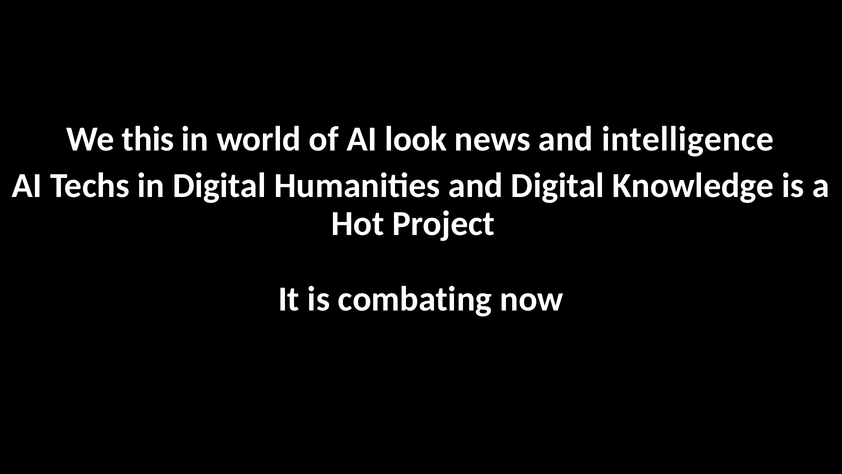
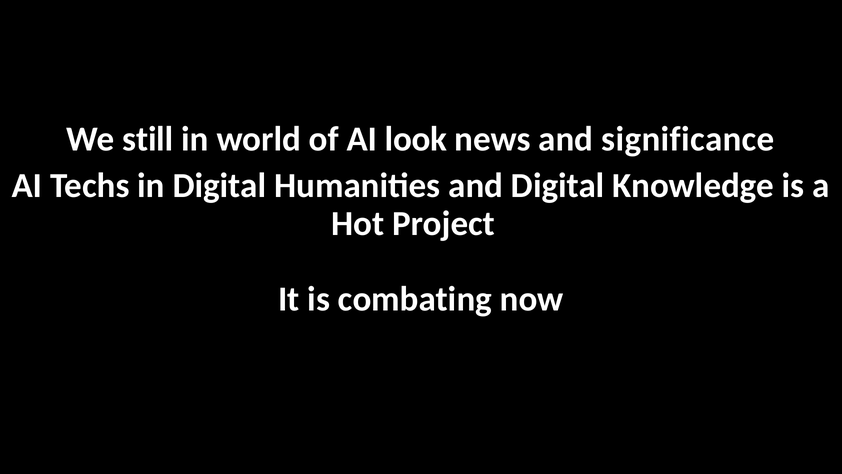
this: this -> still
intelligence: intelligence -> significance
